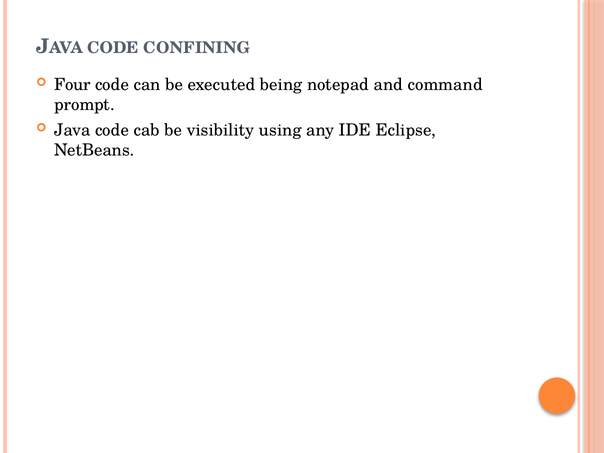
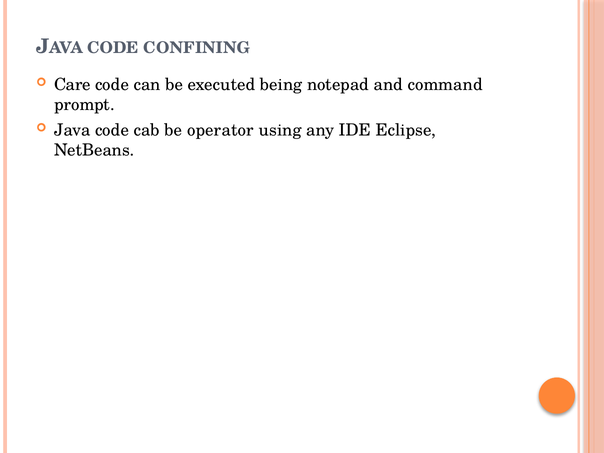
Four: Four -> Care
visibility: visibility -> operator
